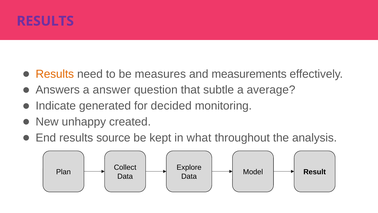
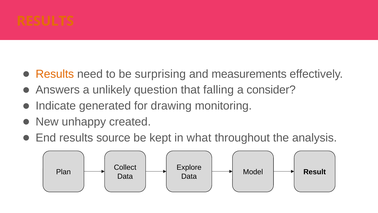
RESULTS at (45, 21) colour: purple -> orange
measures: measures -> surprising
answer: answer -> unlikely
subtle: subtle -> falling
average: average -> consider
decided: decided -> drawing
